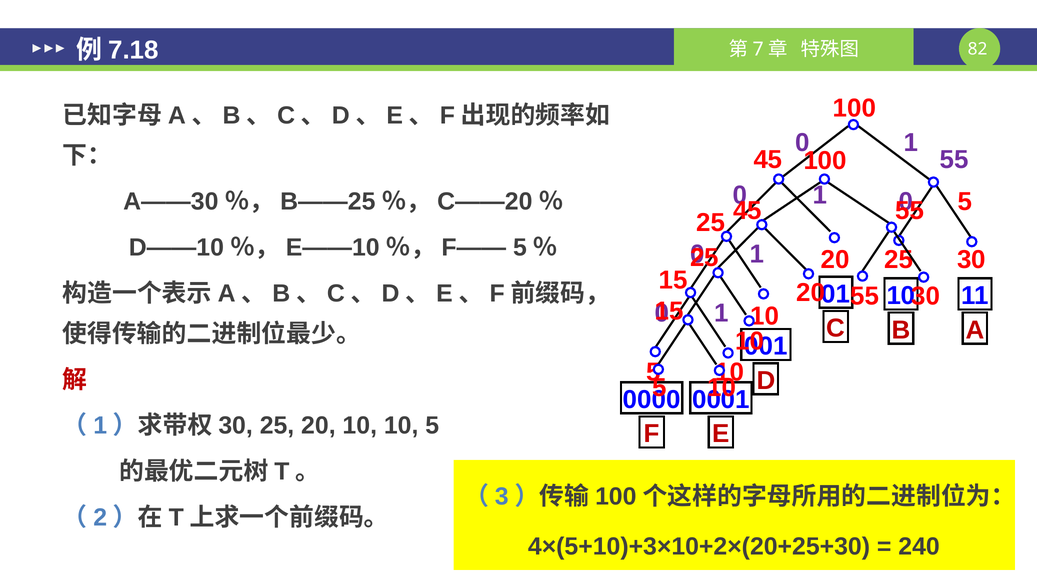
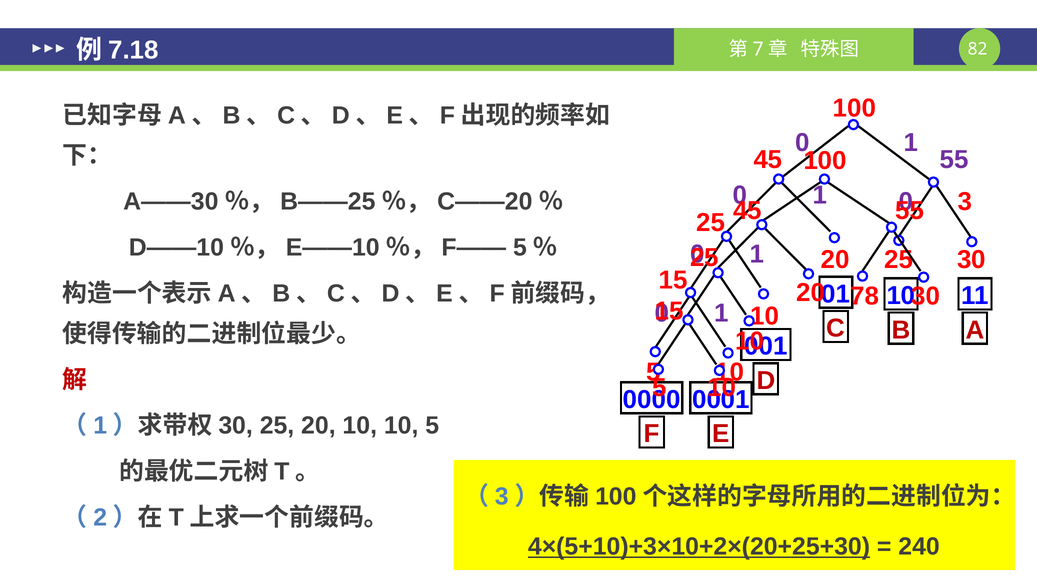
5 at (965, 202): 5 -> 3
20 55: 55 -> 78
4×(5+10)+3×10+2×(20+25+30 underline: none -> present
